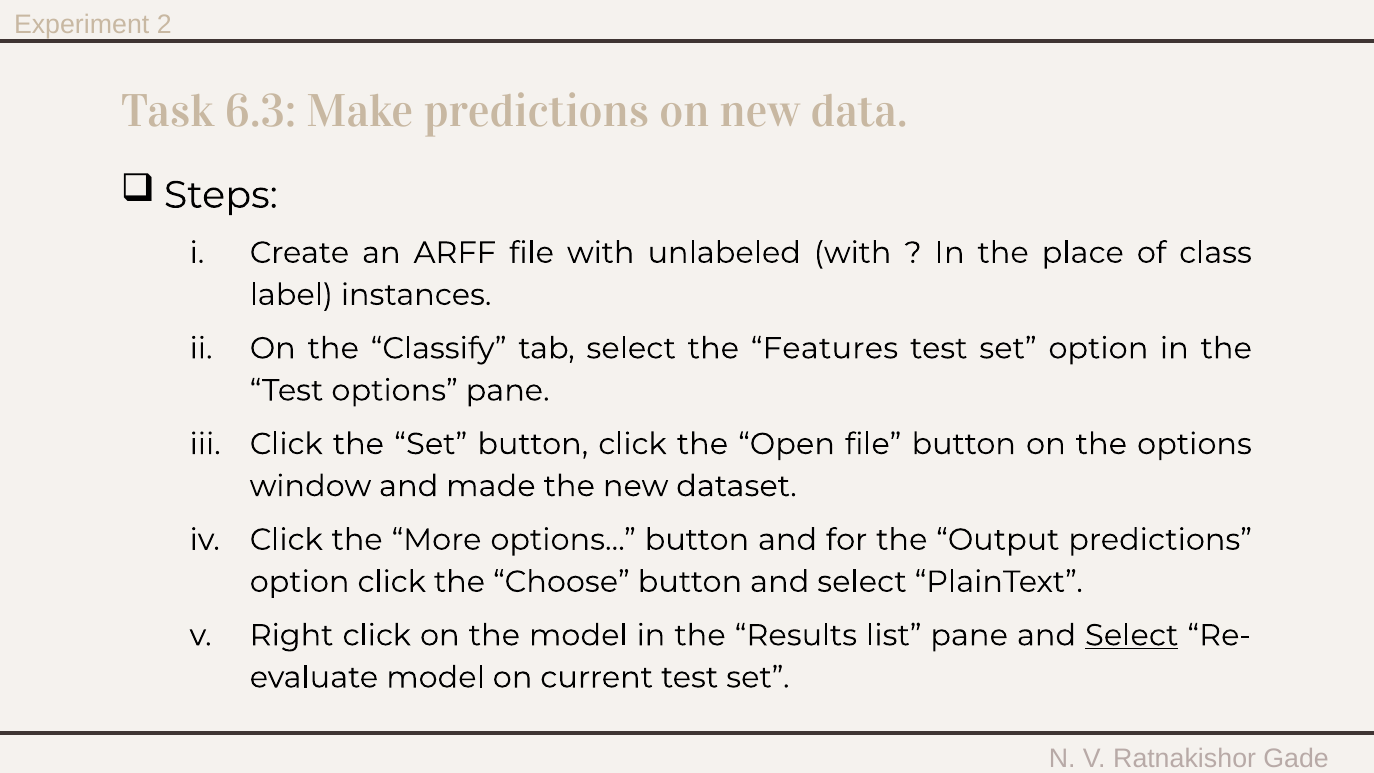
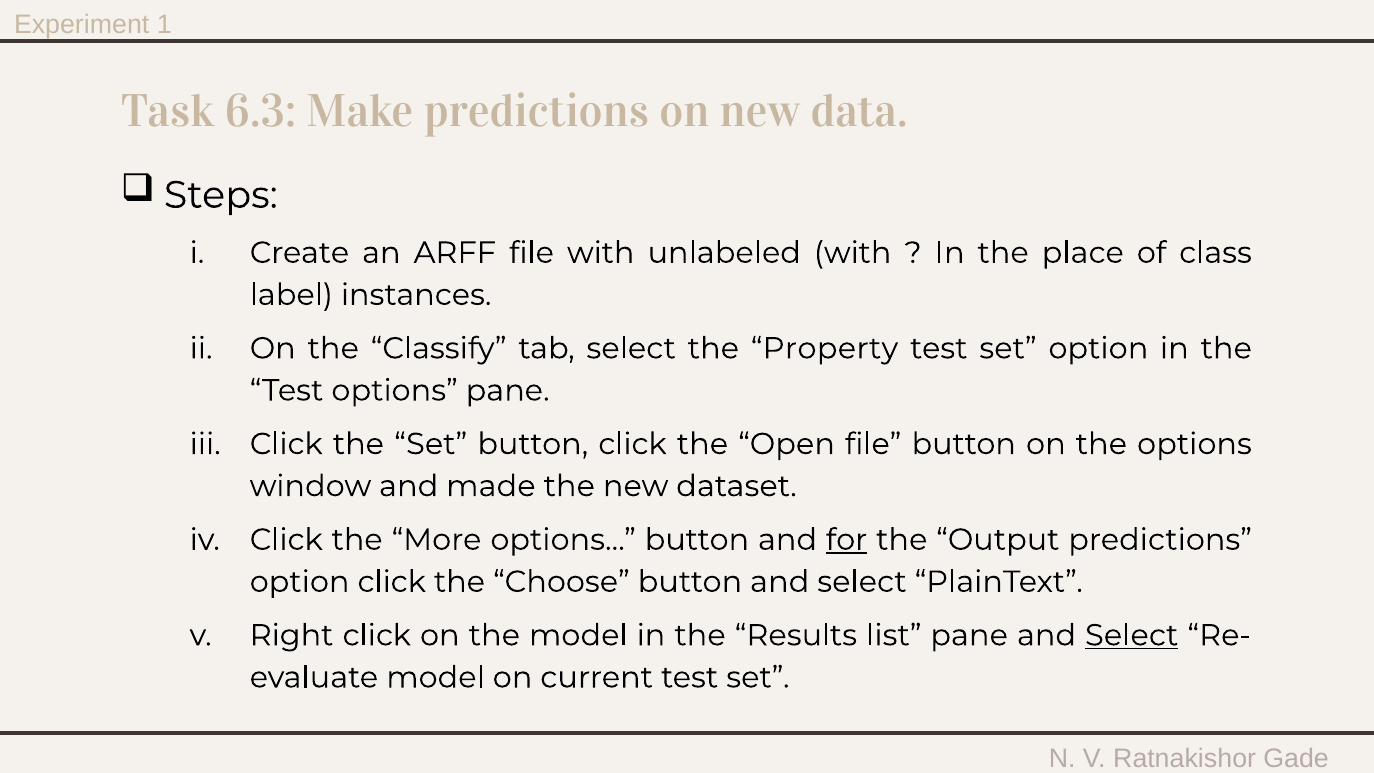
2: 2 -> 1
Features: Features -> Property
for underline: none -> present
